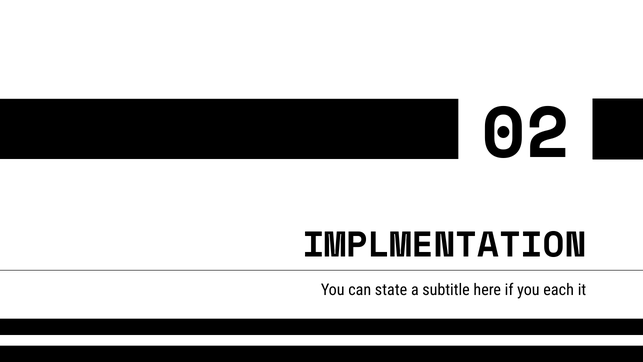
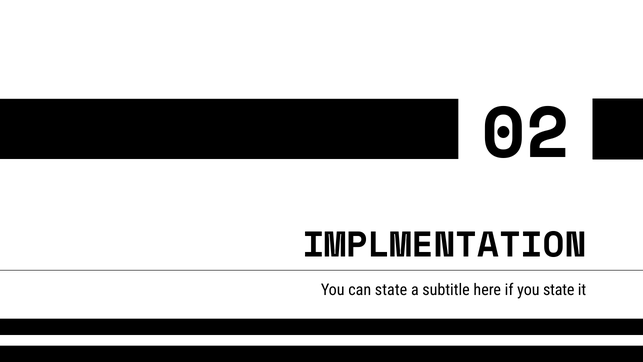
you each: each -> state
